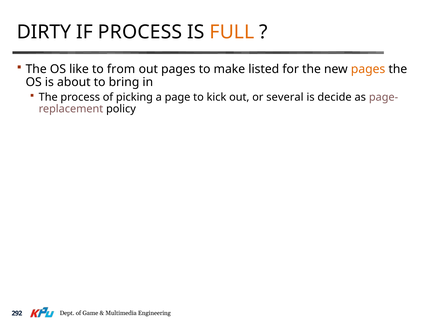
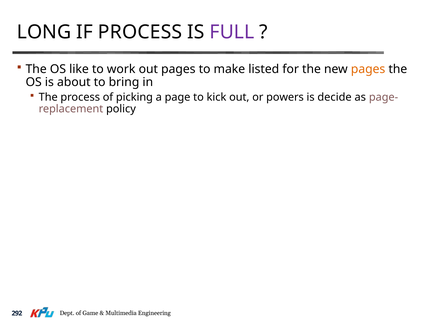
DIRTY: DIRTY -> LONG
FULL colour: orange -> purple
from: from -> work
several: several -> powers
